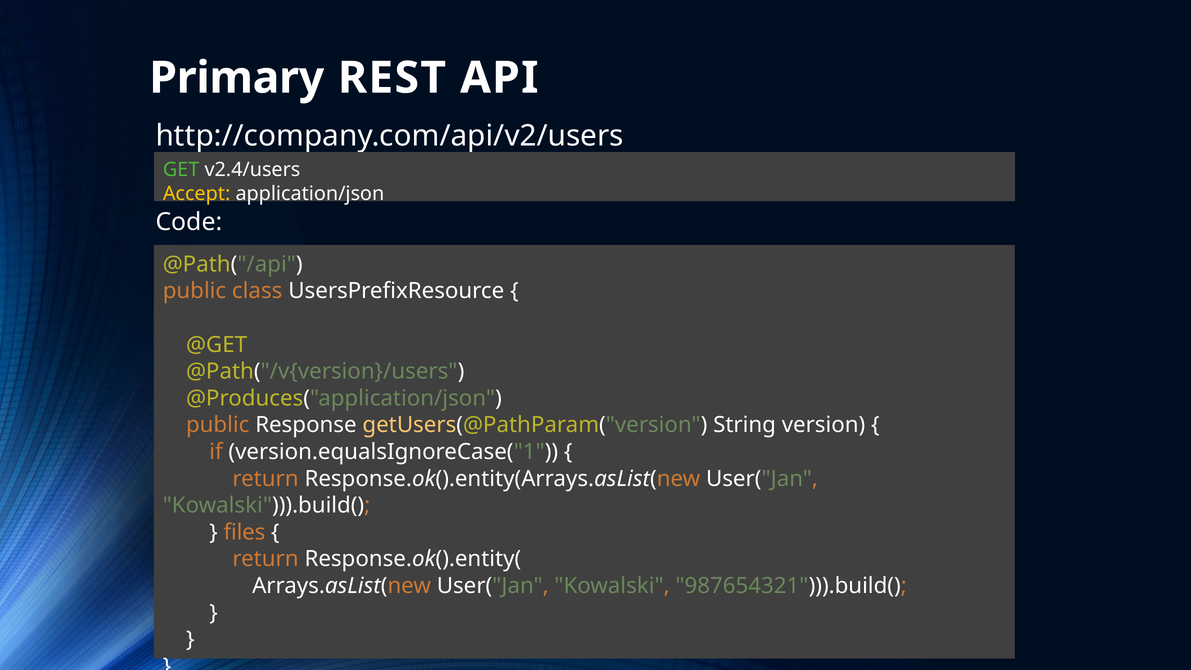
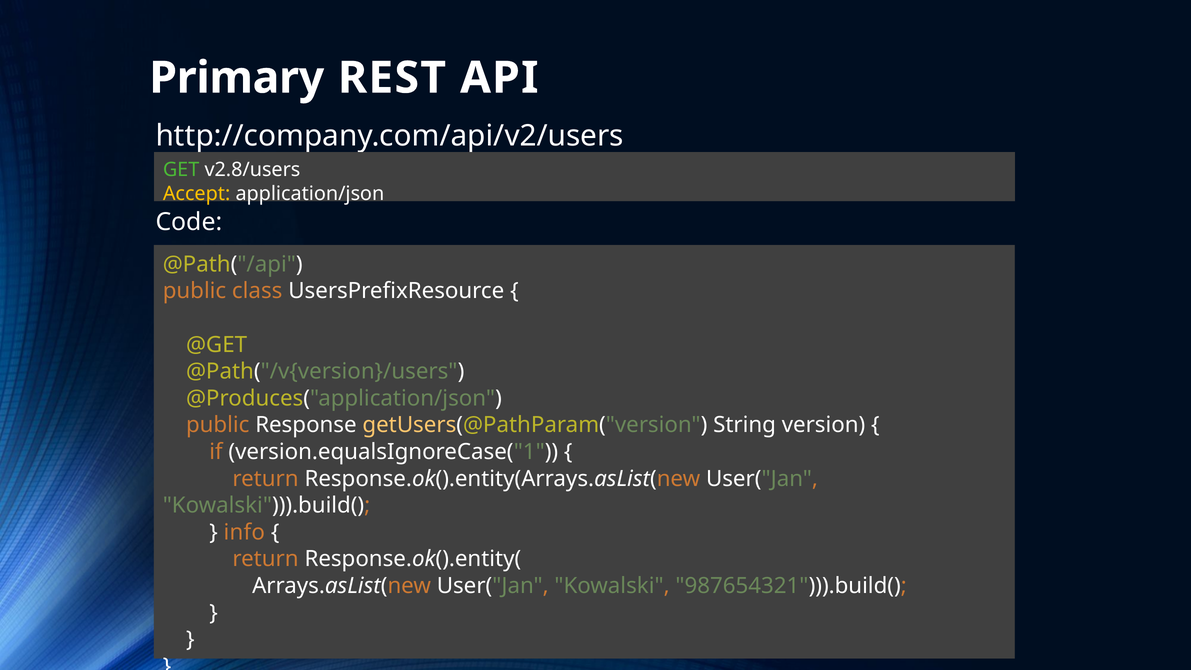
v2.4/users: v2.4/users -> v2.8/users
files: files -> info
